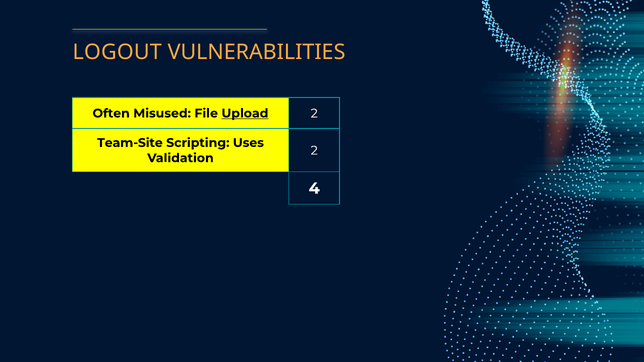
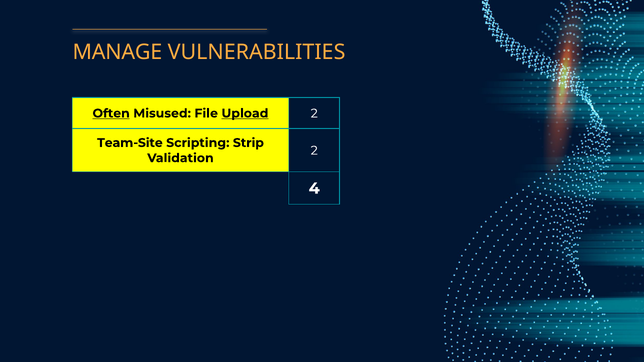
LOGOUT: LOGOUT -> MANAGE
Often underline: none -> present
Uses: Uses -> Strip
